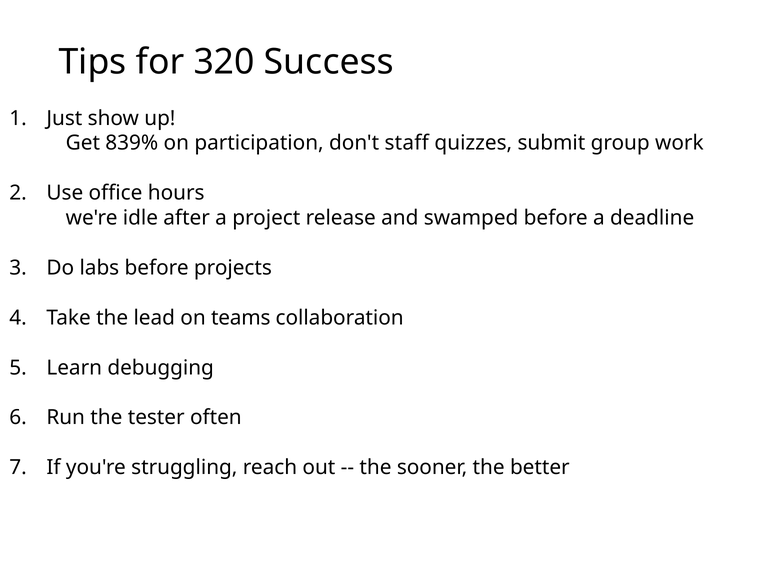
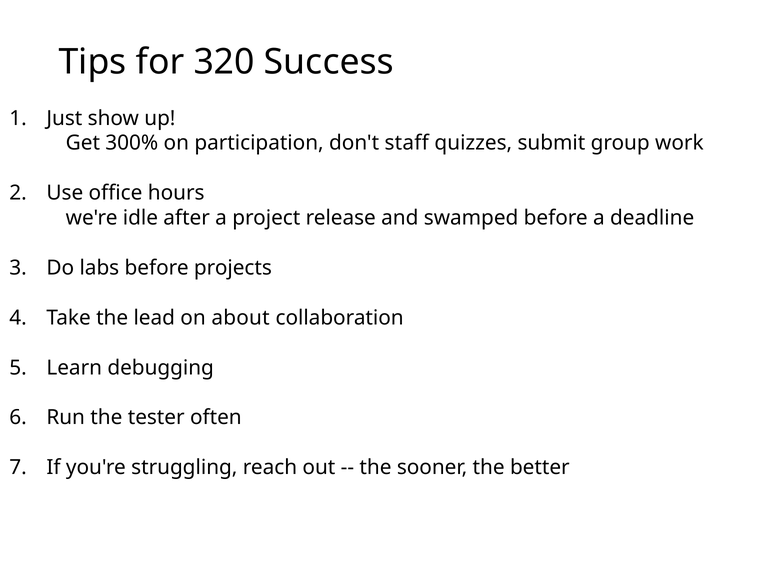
839%: 839% -> 300%
teams: teams -> about
